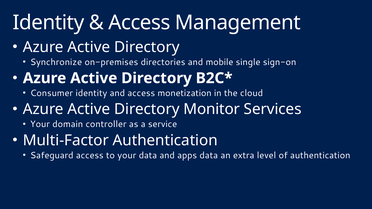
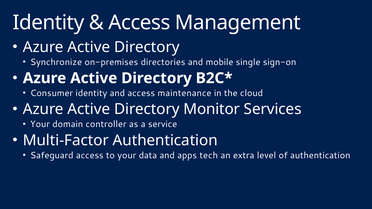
monetization: monetization -> maintenance
apps data: data -> tech
